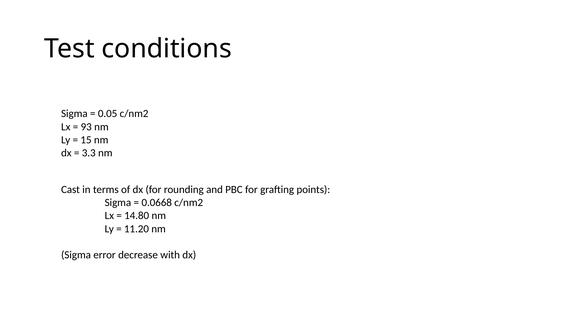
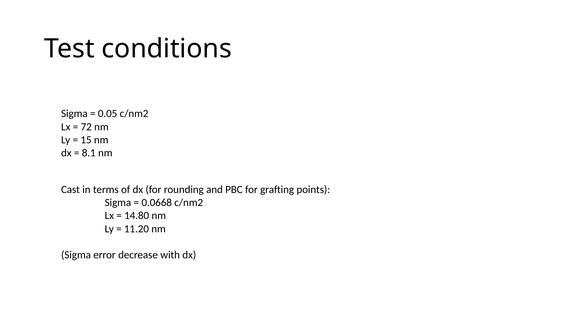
93: 93 -> 72
3.3: 3.3 -> 8.1
